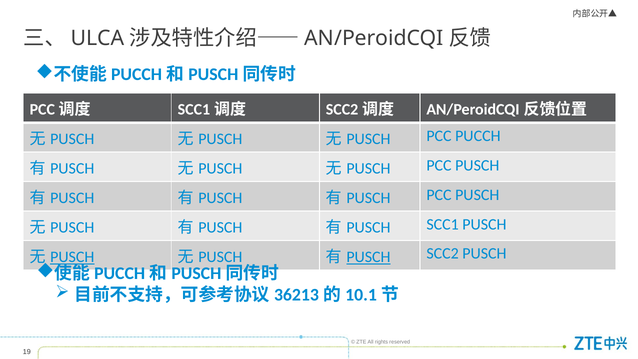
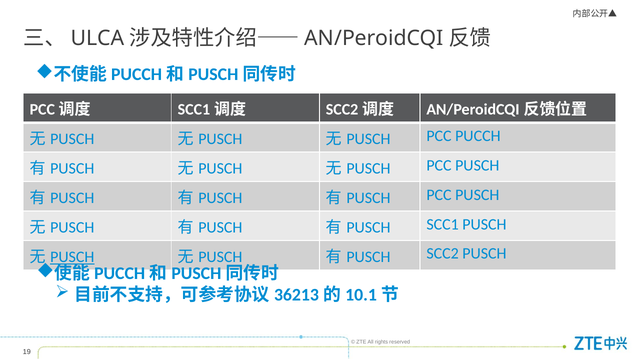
PUSCH at (368, 257) underline: present -> none
